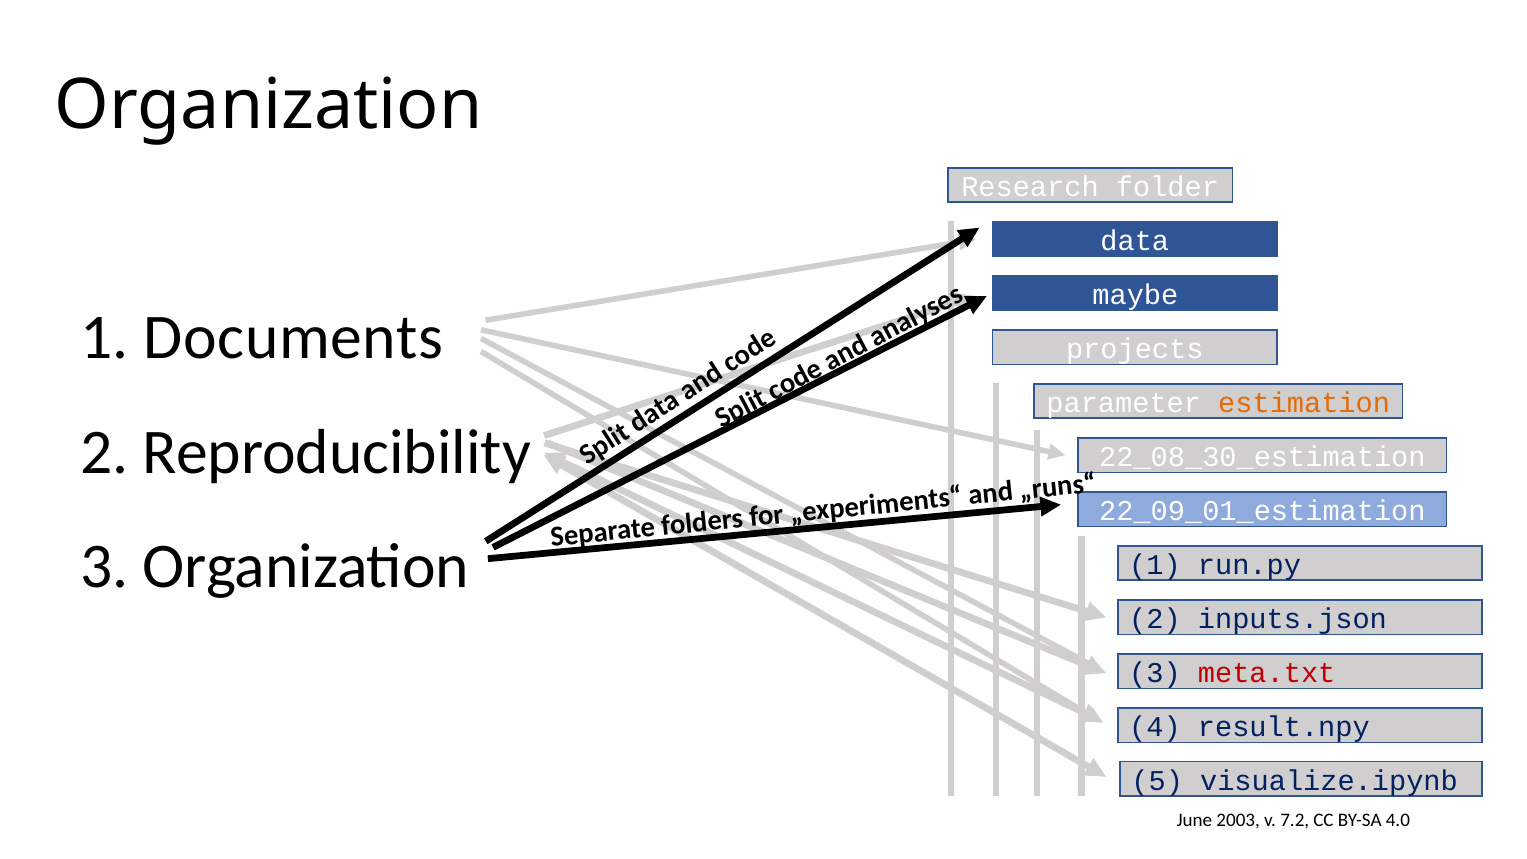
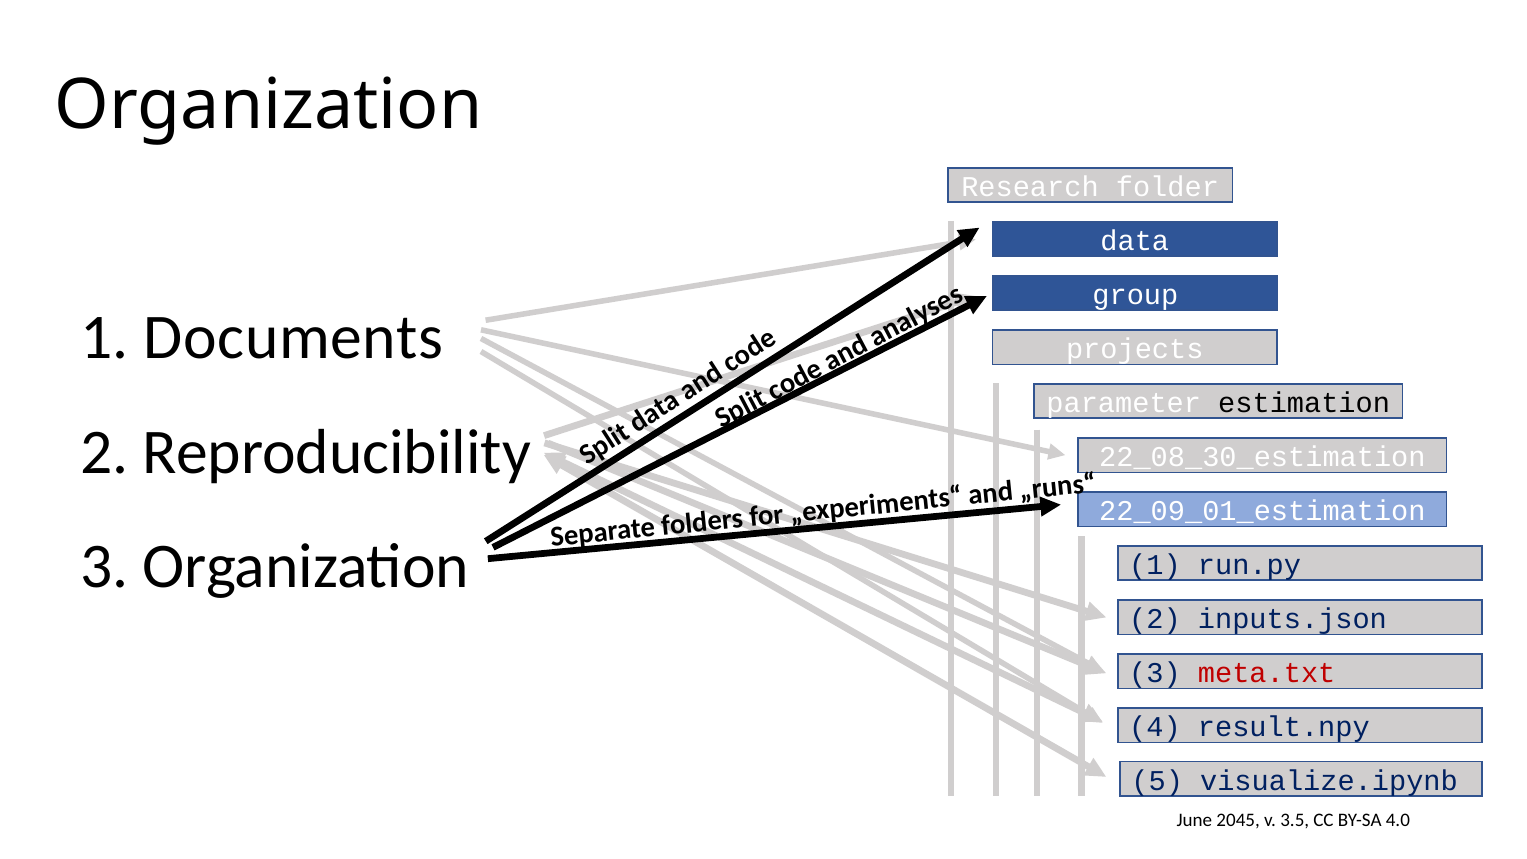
maybe: maybe -> group
estimation colour: orange -> black
2003: 2003 -> 2045
7.2: 7.2 -> 3.5
